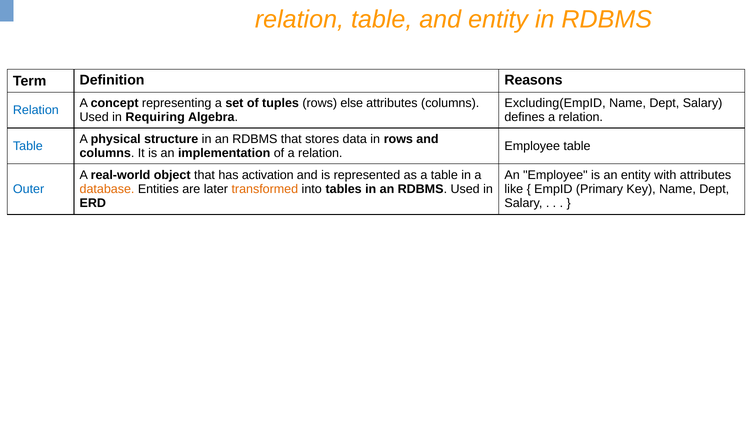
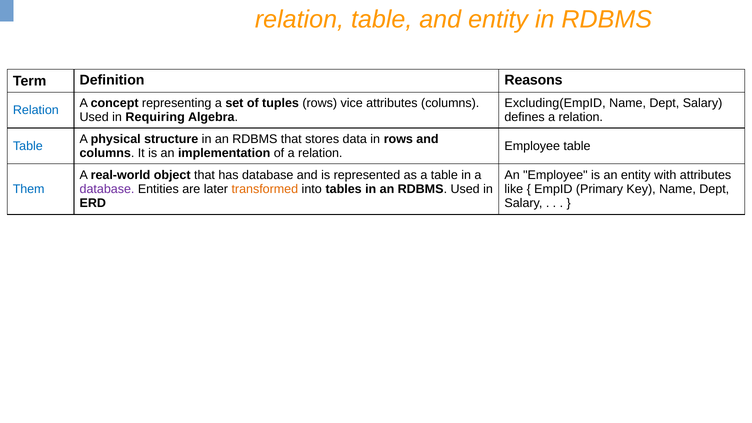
else: else -> vice
has activation: activation -> database
Outer: Outer -> Them
database at (107, 189) colour: orange -> purple
